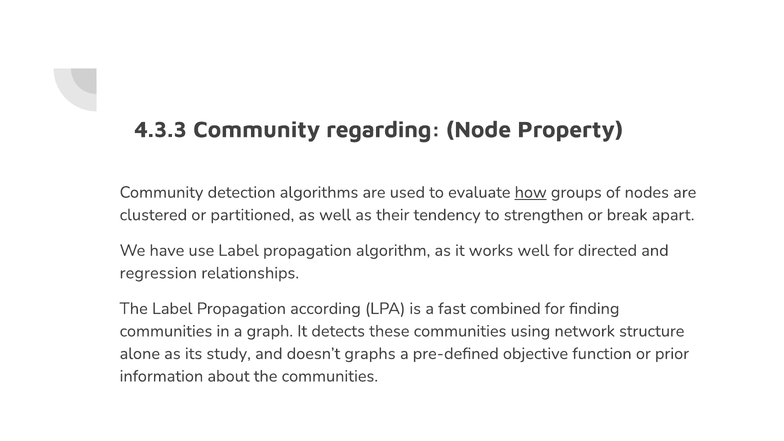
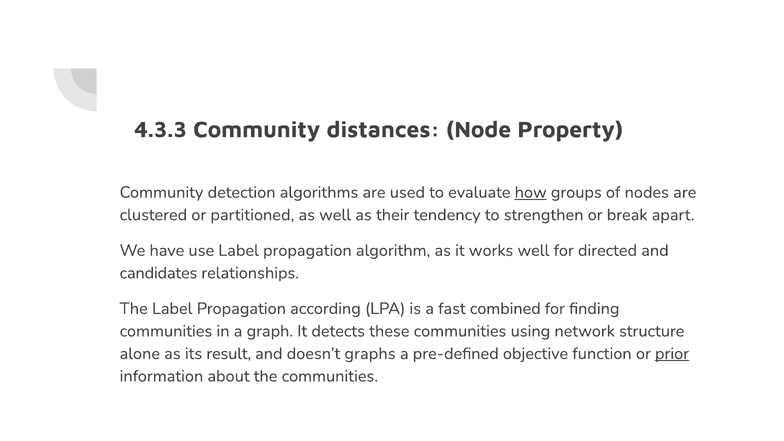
regarding: regarding -> distances
regression: regression -> candidates
study: study -> result
prior underline: none -> present
